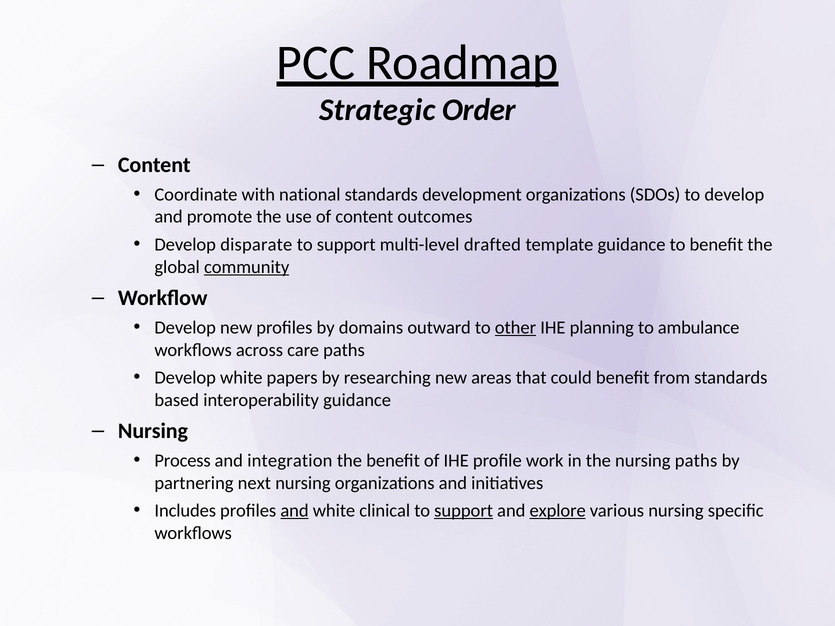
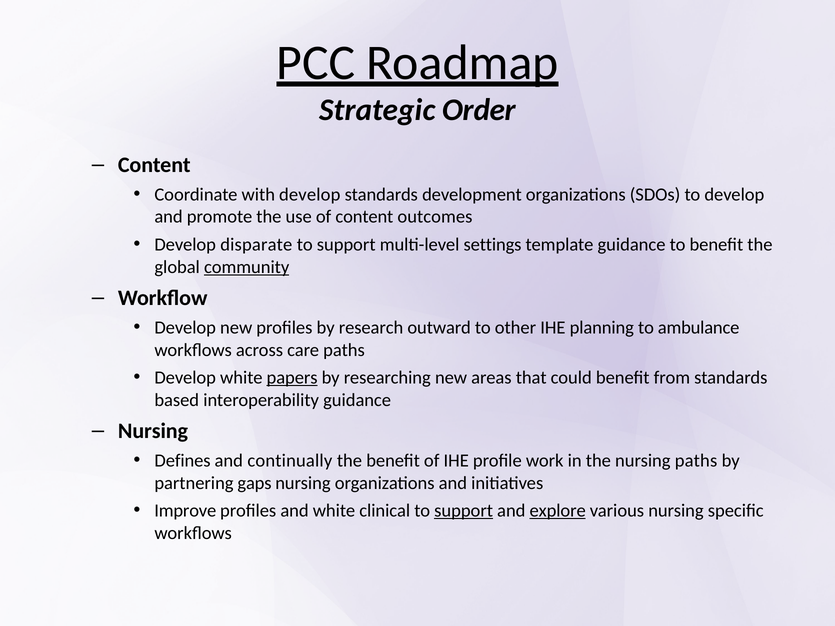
with national: national -> develop
drafted: drafted -> settings
domains: domains -> research
other underline: present -> none
papers underline: none -> present
Process: Process -> Defines
integration: integration -> continually
next: next -> gaps
Includes: Includes -> Improve
and at (295, 511) underline: present -> none
